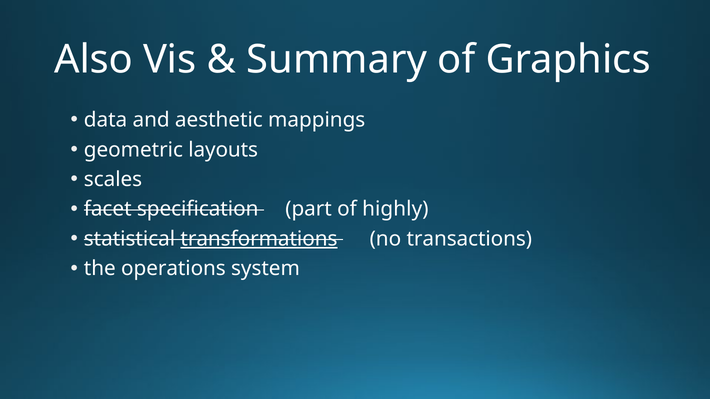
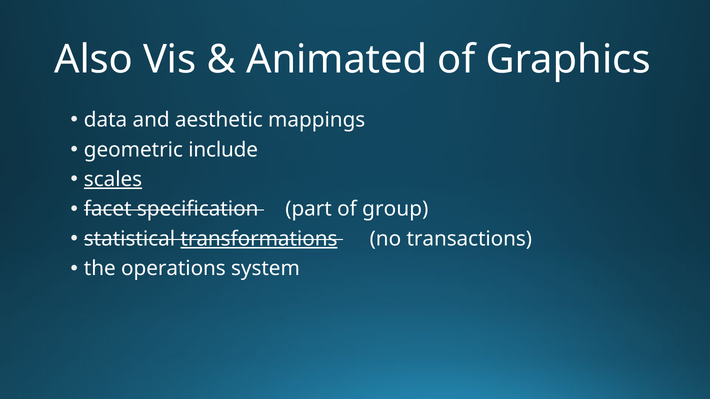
Summary: Summary -> Animated
layouts: layouts -> include
scales underline: none -> present
highly: highly -> group
